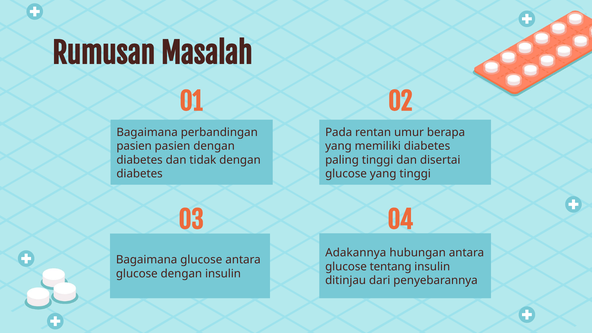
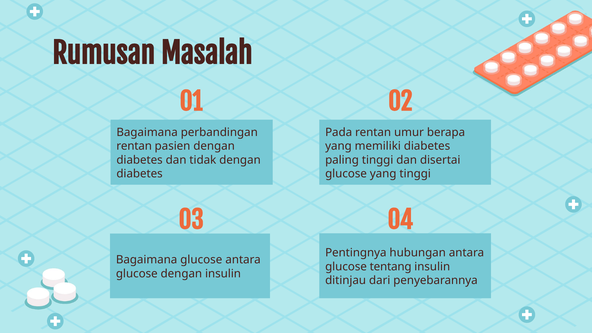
pasien at (134, 146): pasien -> rentan
Adakannya: Adakannya -> Pentingnya
